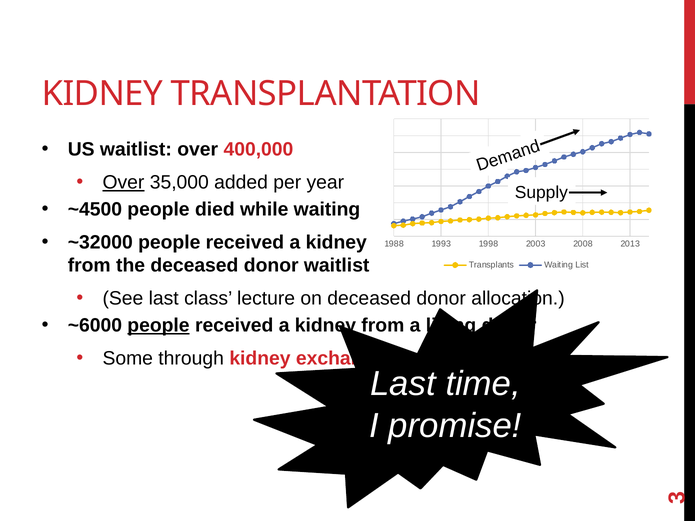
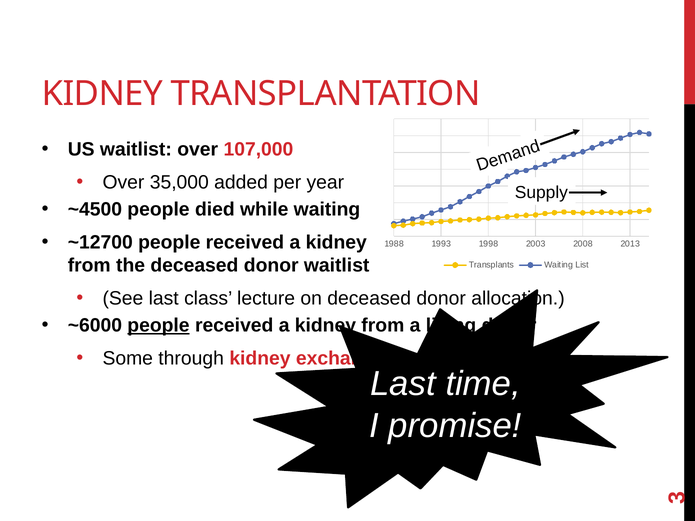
400,000: 400,000 -> 107,000
Over at (123, 183) underline: present -> none
~32000: ~32000 -> ~12700
